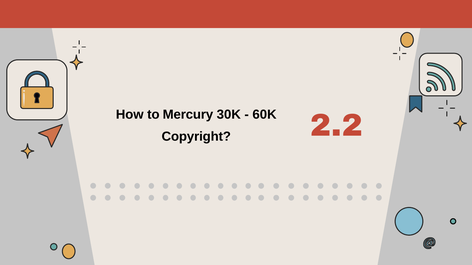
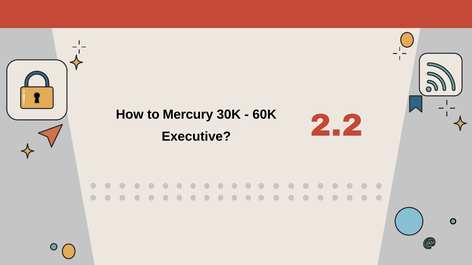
Copyright: Copyright -> Executive
